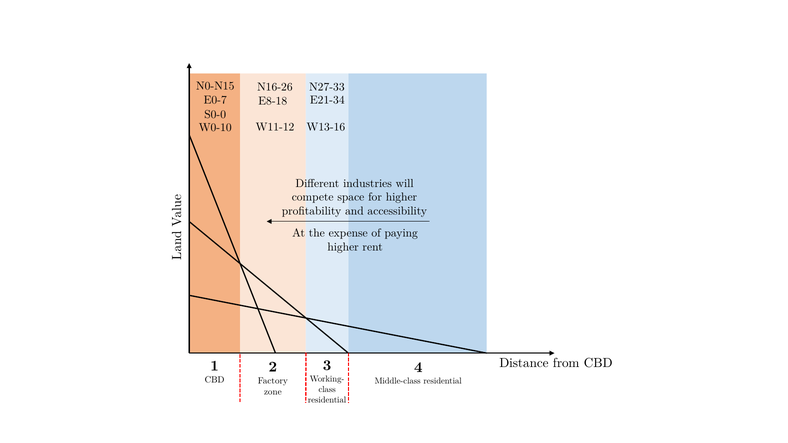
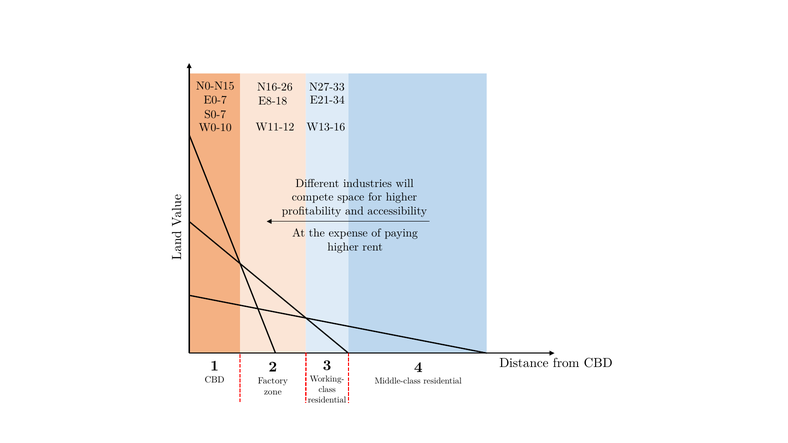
S0-0: S0-0 -> S0-7
